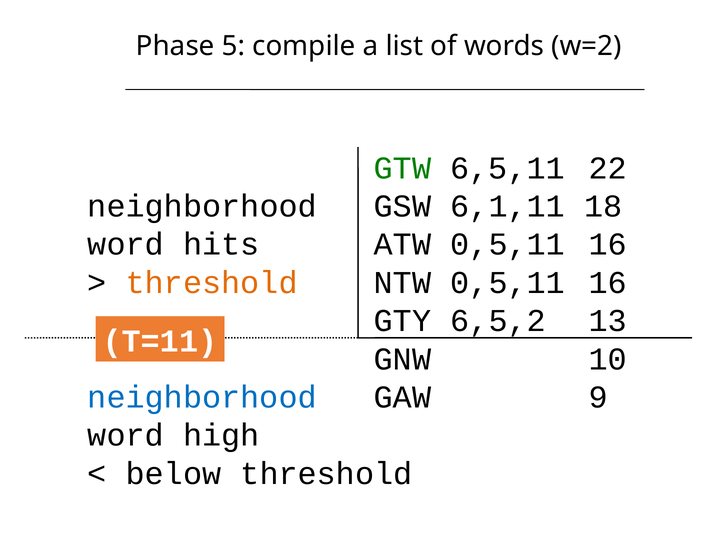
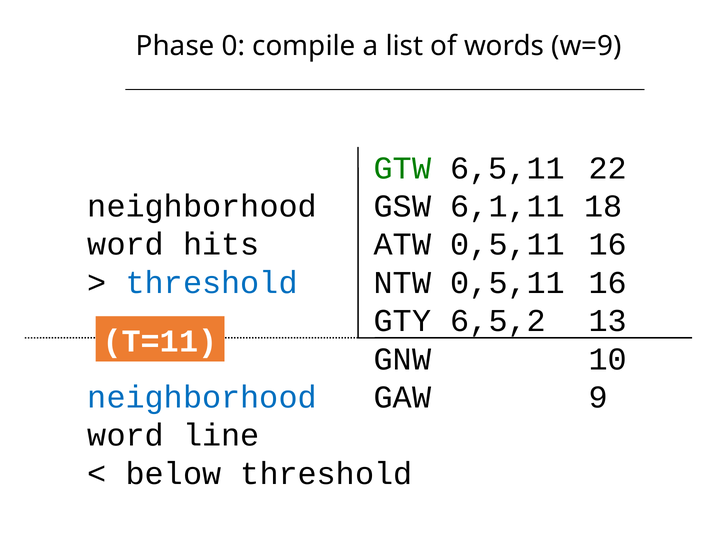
5: 5 -> 0
w=2: w=2 -> w=9
threshold at (212, 283) colour: orange -> blue
high: high -> line
